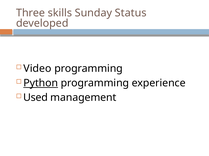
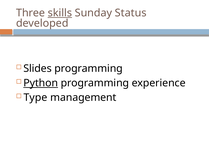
skills underline: none -> present
Video: Video -> Slides
Used: Used -> Type
